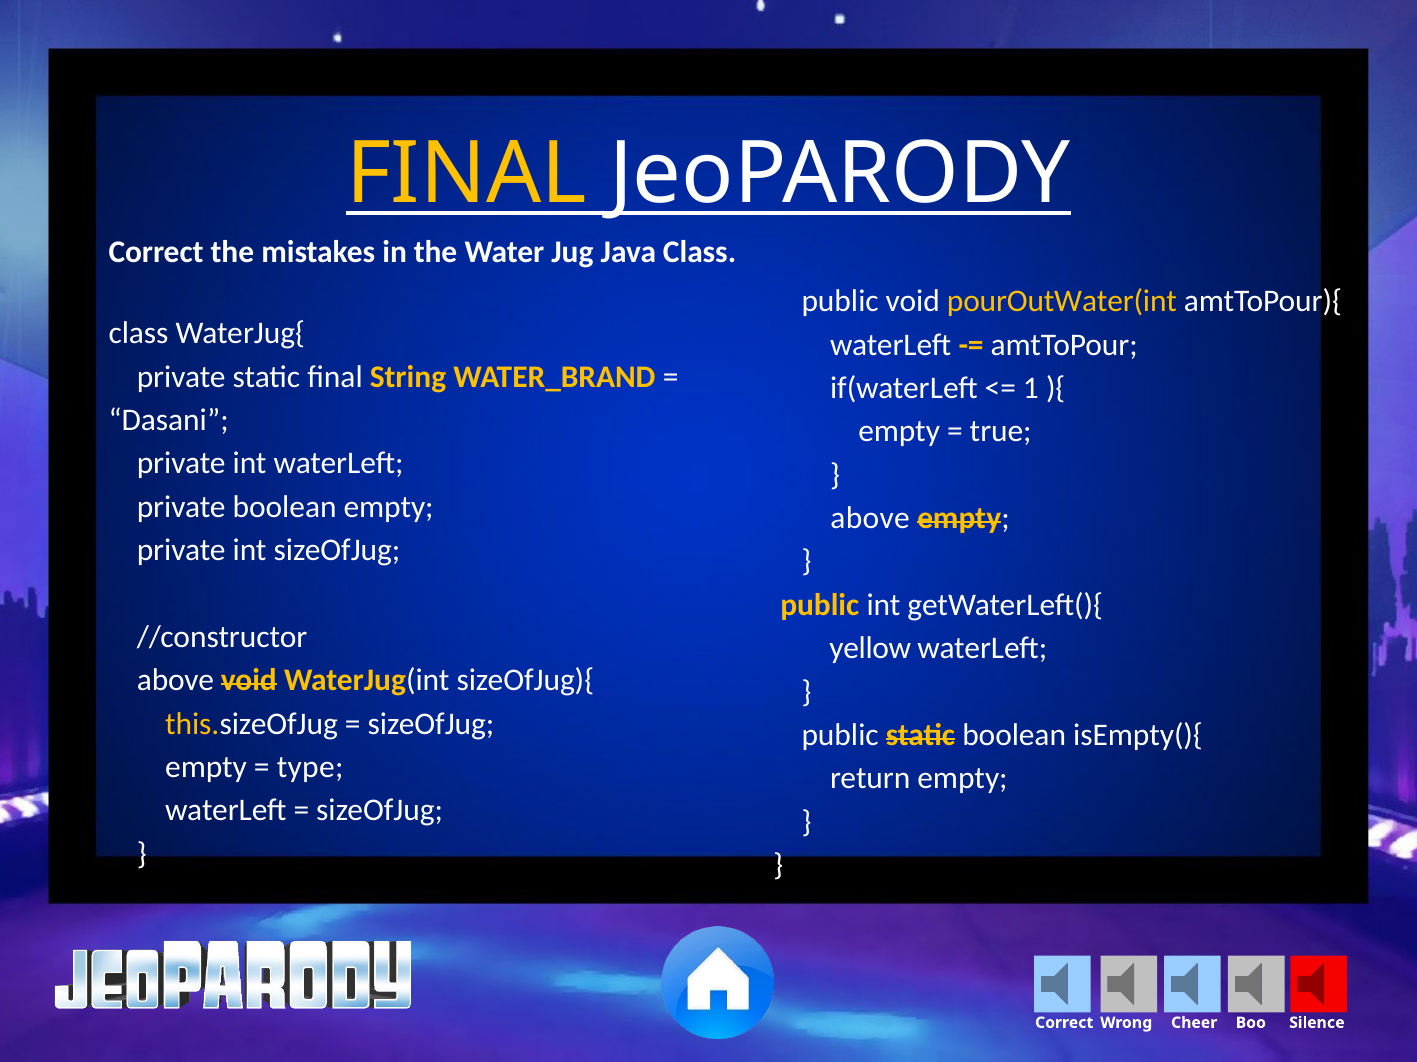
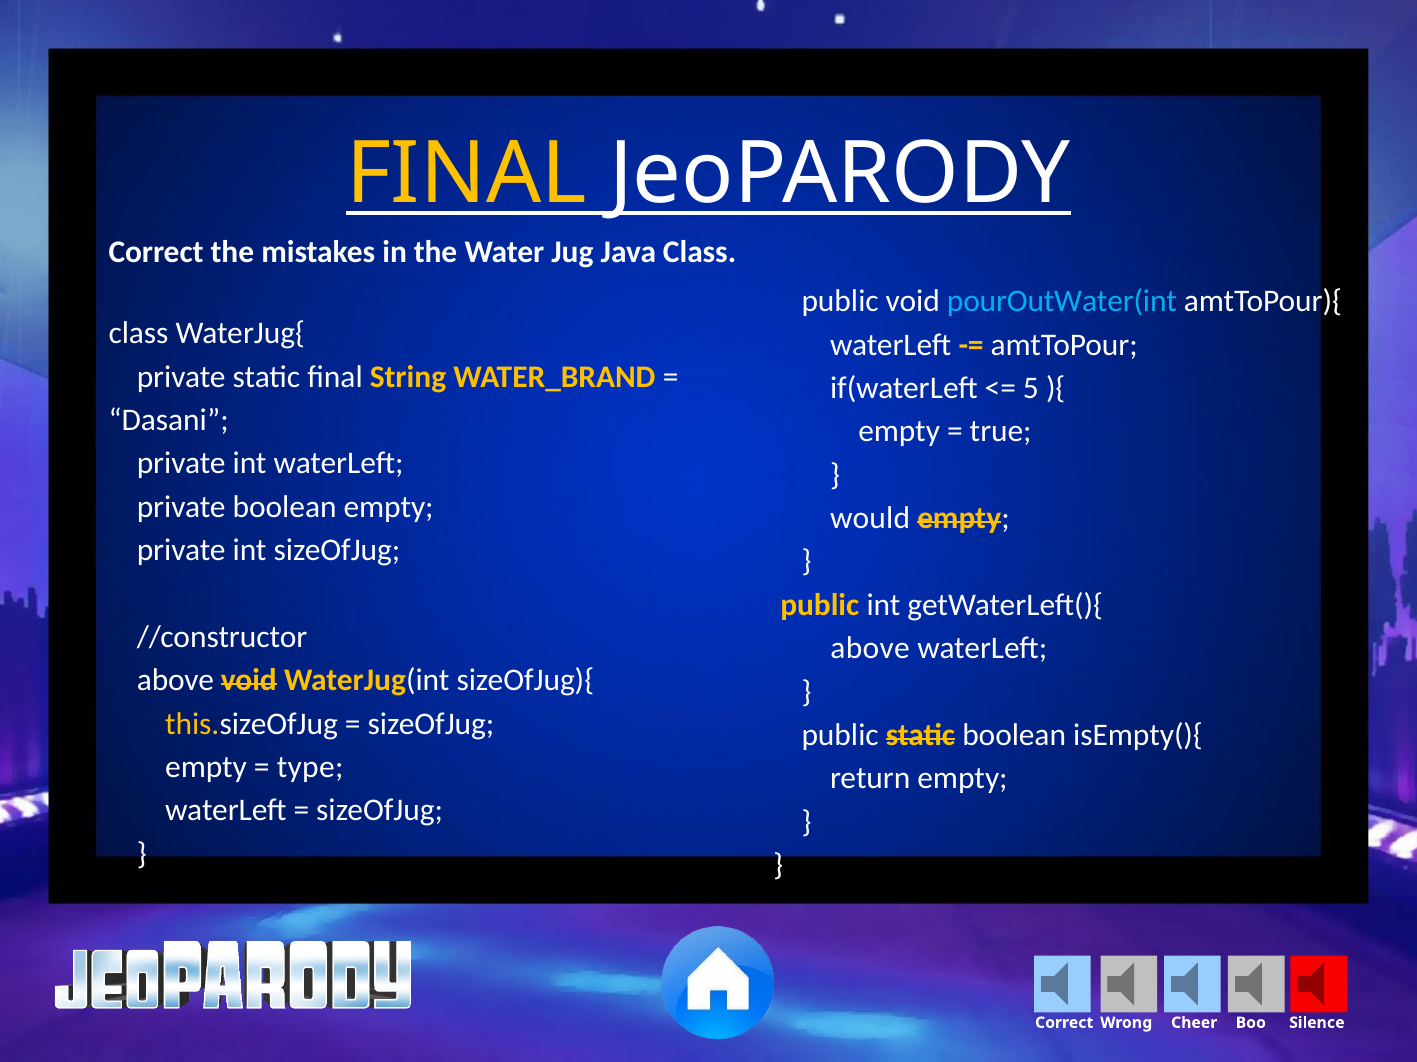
pourOutWater(int colour: yellow -> light blue
1: 1 -> 5
above at (870, 519): above -> would
yellow at (870, 649): yellow -> above
